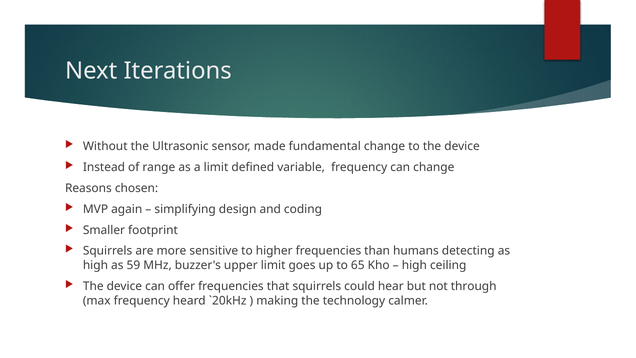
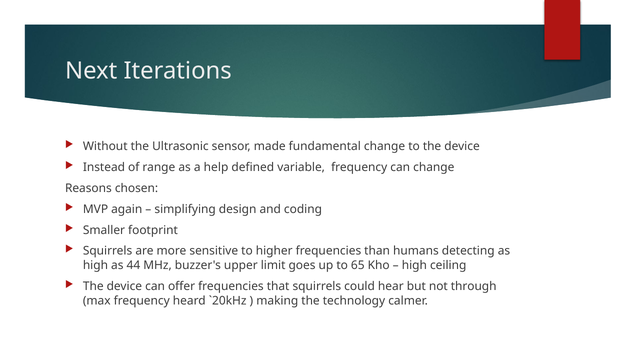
a limit: limit -> help
59: 59 -> 44
